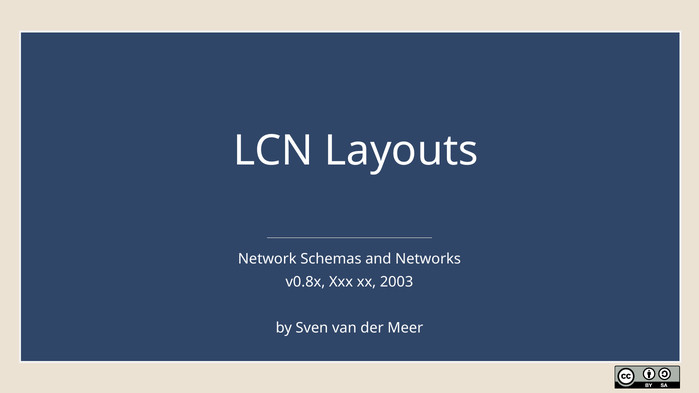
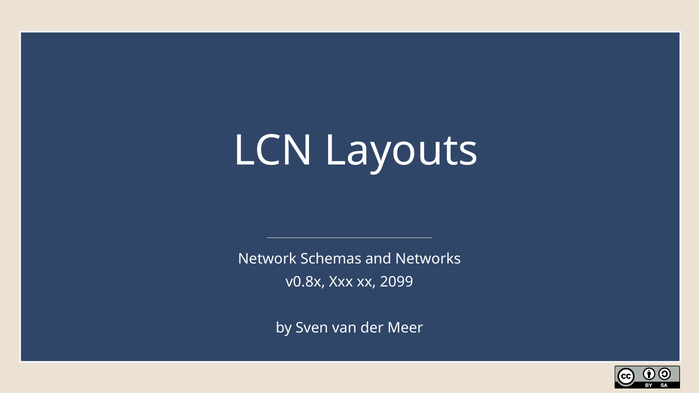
2003: 2003 -> 2099
